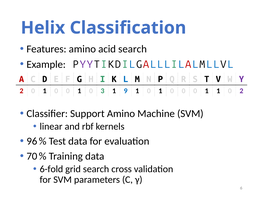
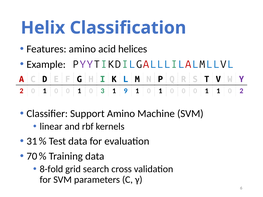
acid search: search -> helices
96: 96 -> 31
6-fold: 6-fold -> 8-fold
